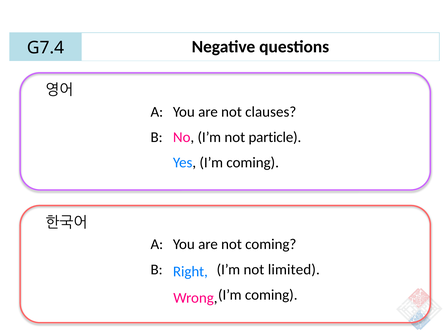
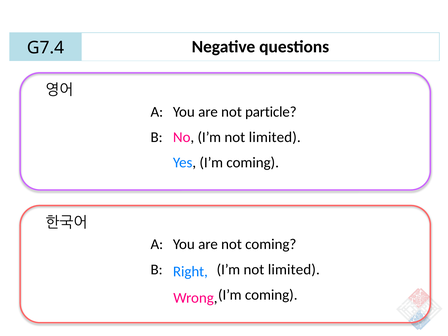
clauses: clauses -> particle
No I’m not particle: particle -> limited
